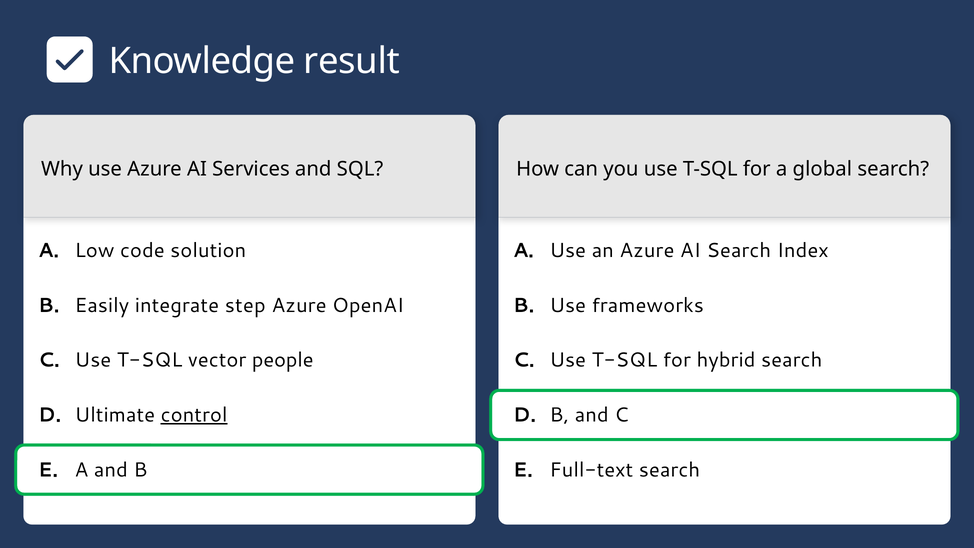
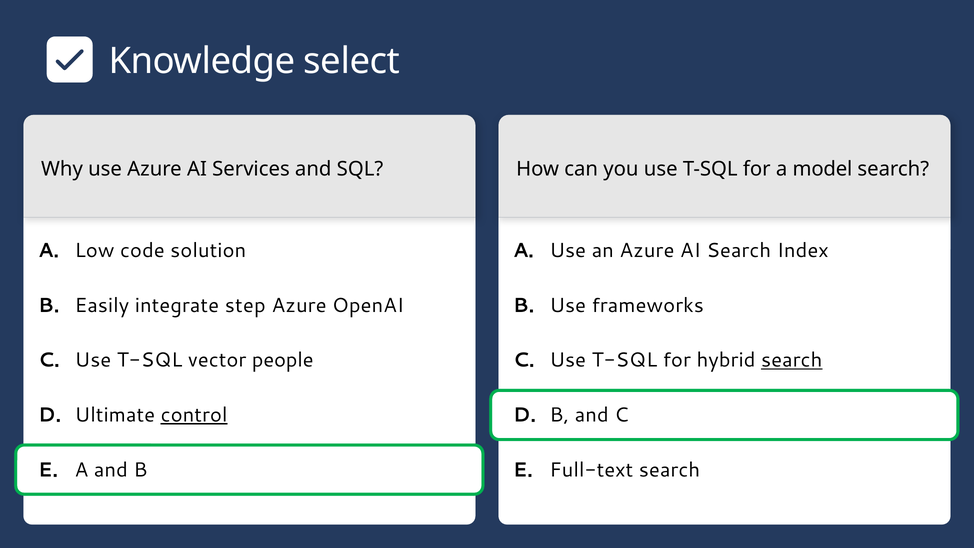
result: result -> select
global: global -> model
search at (792, 360) underline: none -> present
